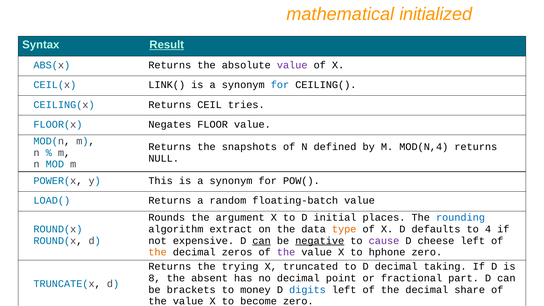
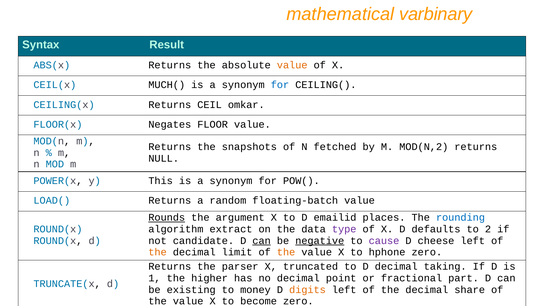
initialized: initialized -> varbinary
Result underline: present -> none
value at (292, 65) colour: purple -> orange
LINK(: LINK( -> MUCH(
tries: tries -> omkar
defined: defined -> fetched
MOD(N,4: MOD(N,4 -> MOD(N,2
Rounds underline: none -> present
initial: initial -> emailid
type colour: orange -> purple
4: 4 -> 2
expensive: expensive -> candidate
zeros: zeros -> limit
the at (286, 252) colour: purple -> orange
trying: trying -> parser
8: 8 -> 1
absent: absent -> higher
brackets: brackets -> existing
digits colour: blue -> orange
